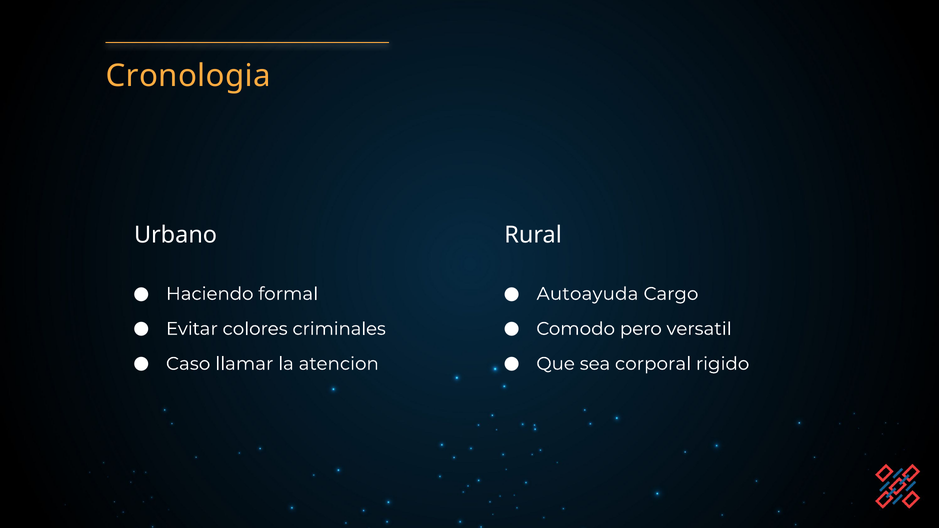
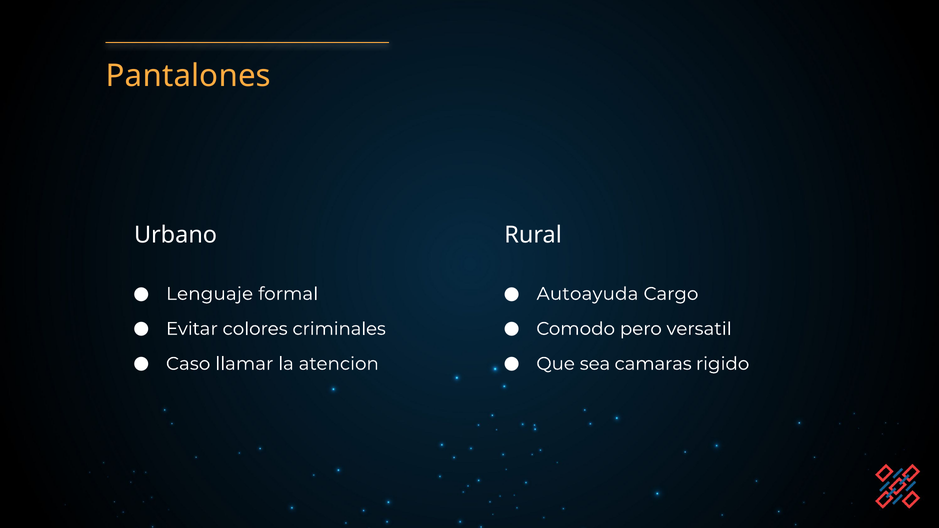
Cronologia: Cronologia -> Pantalones
Haciendo: Haciendo -> Lenguaje
corporal: corporal -> camaras
